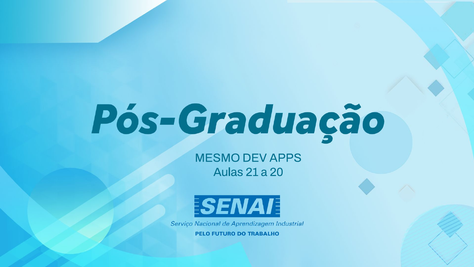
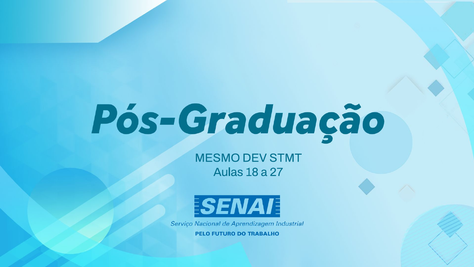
APPS: APPS -> STMT
21: 21 -> 18
20: 20 -> 27
